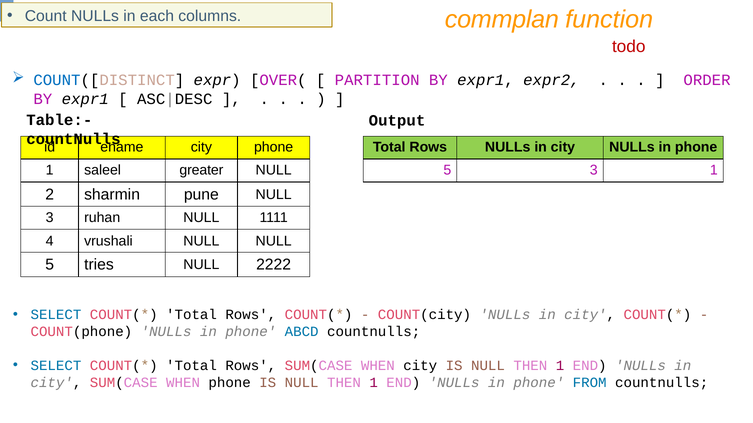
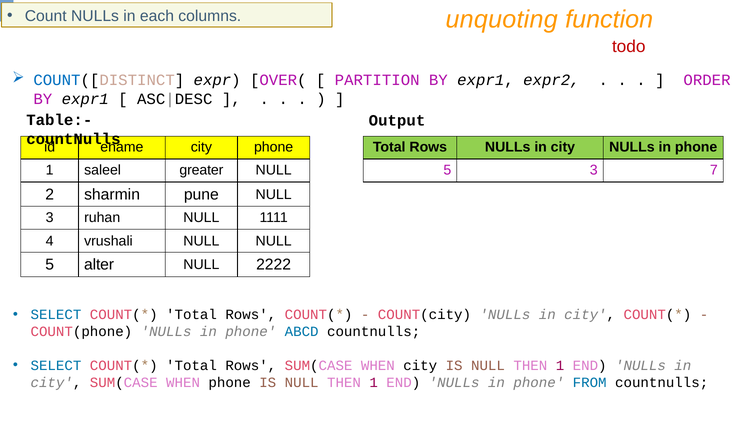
commplan: commplan -> unquoting
3 1: 1 -> 7
tries: tries -> alter
